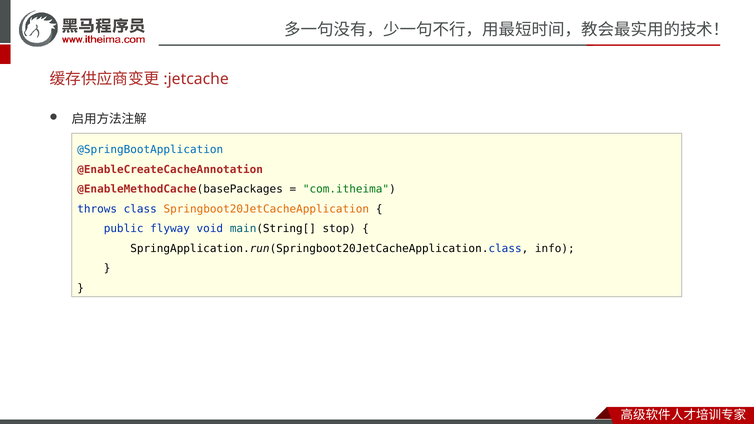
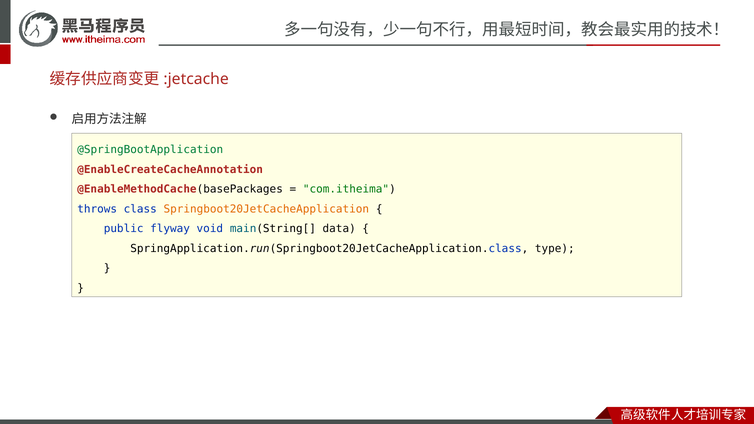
@SpringBootApplication colour: blue -> green
stop: stop -> data
info: info -> type
